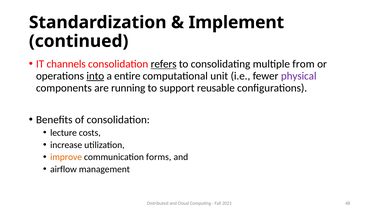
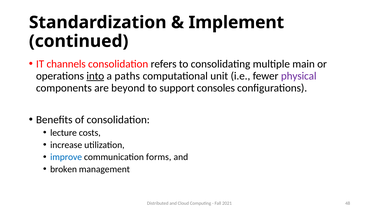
refers underline: present -> none
from: from -> main
entire: entire -> paths
running: running -> beyond
reusable: reusable -> consoles
improve colour: orange -> blue
airflow: airflow -> broken
